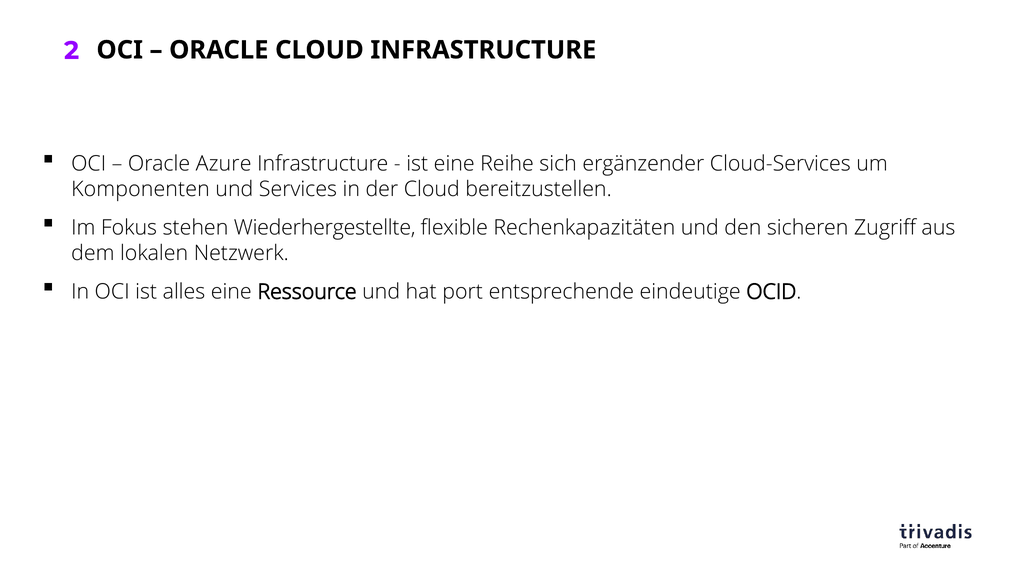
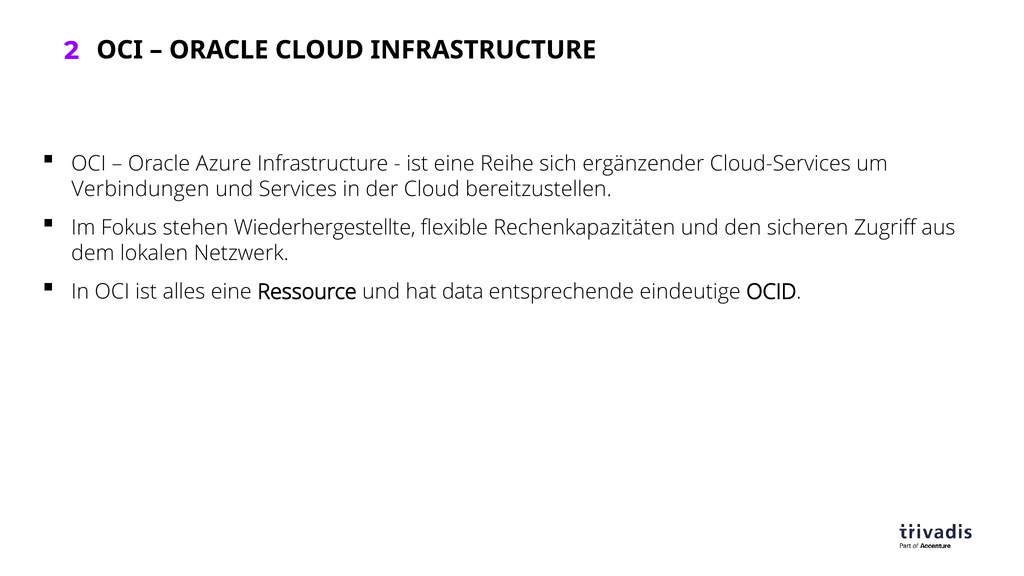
Komponenten: Komponenten -> Verbindungen
port: port -> data
